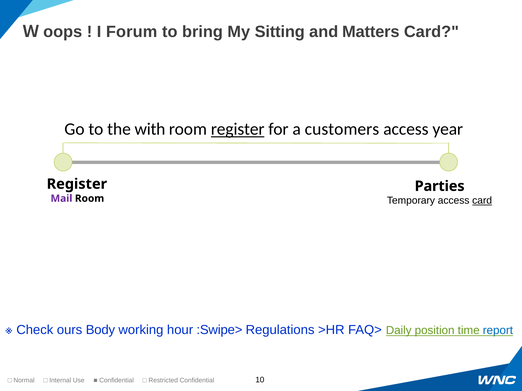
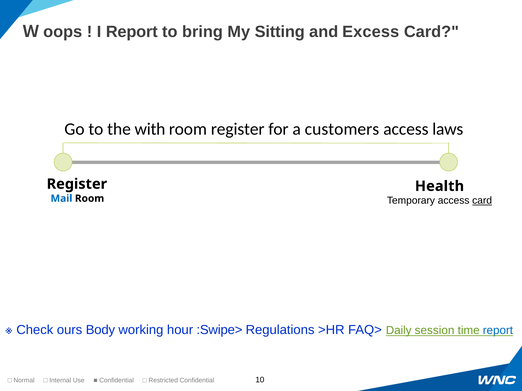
I Forum: Forum -> Report
Matters: Matters -> Excess
register at (238, 129) underline: present -> none
year: year -> laws
Parties: Parties -> Health
Mail colour: purple -> blue
position: position -> session
